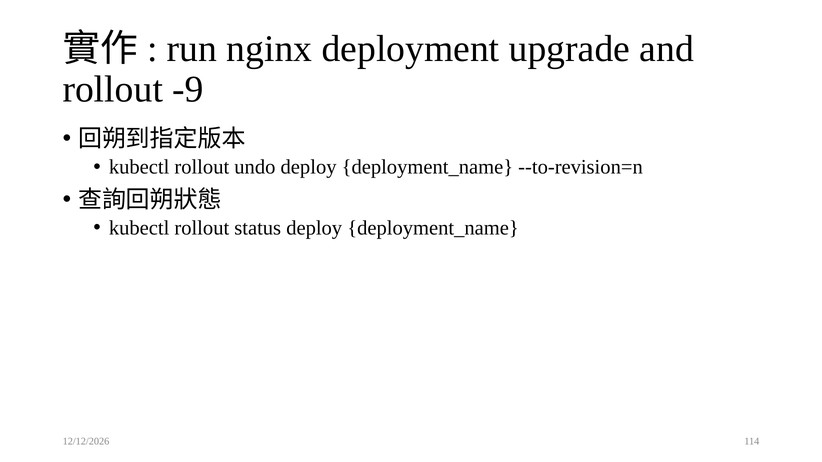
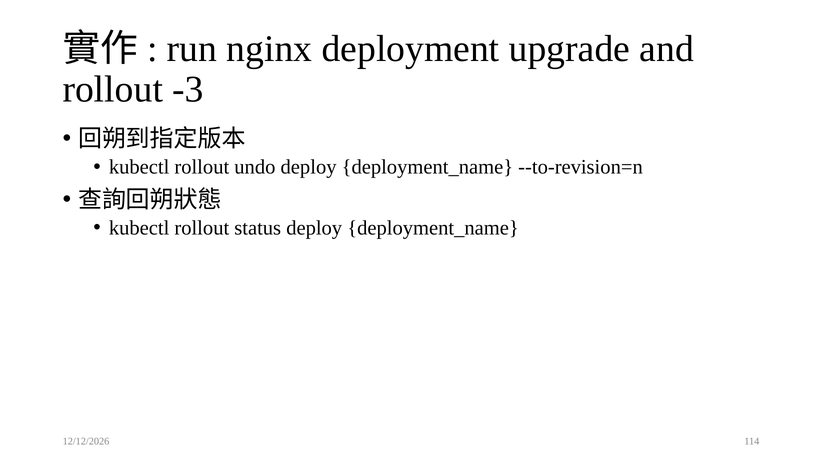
-9: -9 -> -3
